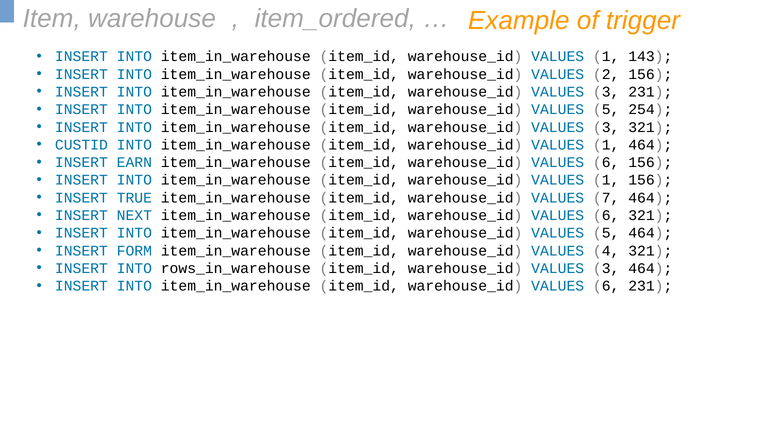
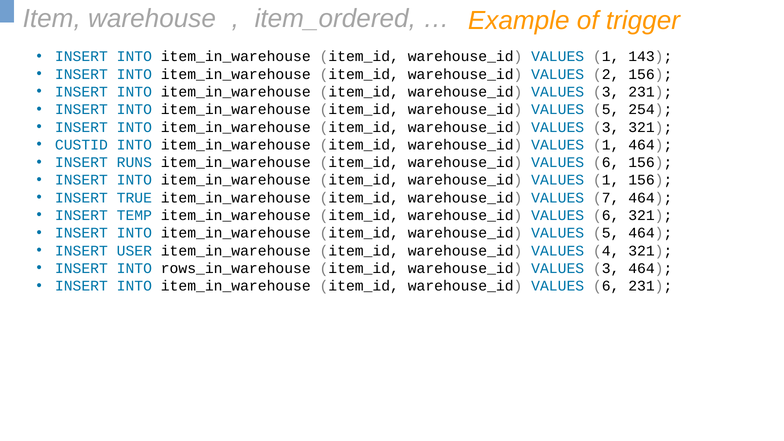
EARN: EARN -> RUNS
NEXT: NEXT -> TEMP
FORM: FORM -> USER
